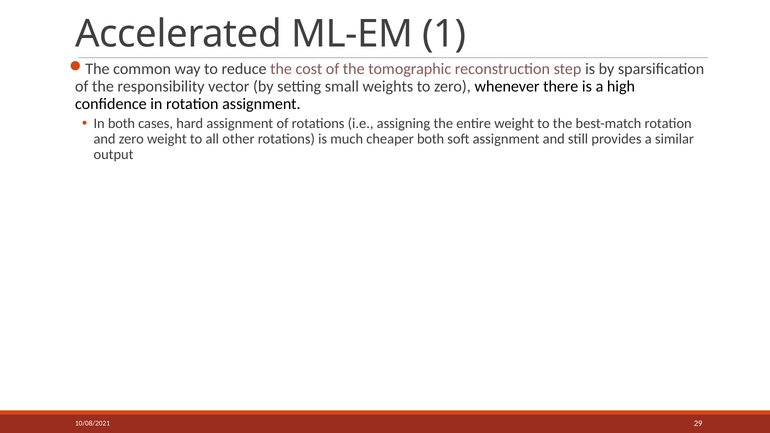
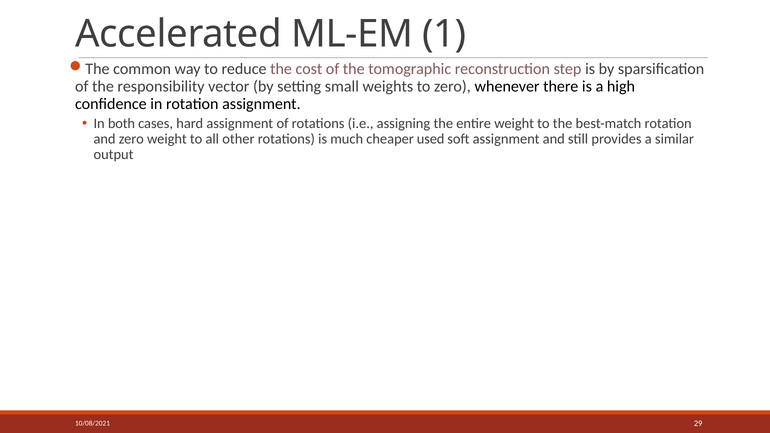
cheaper both: both -> used
